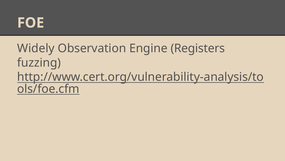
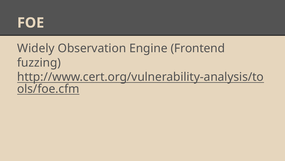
Registers: Registers -> Frontend
